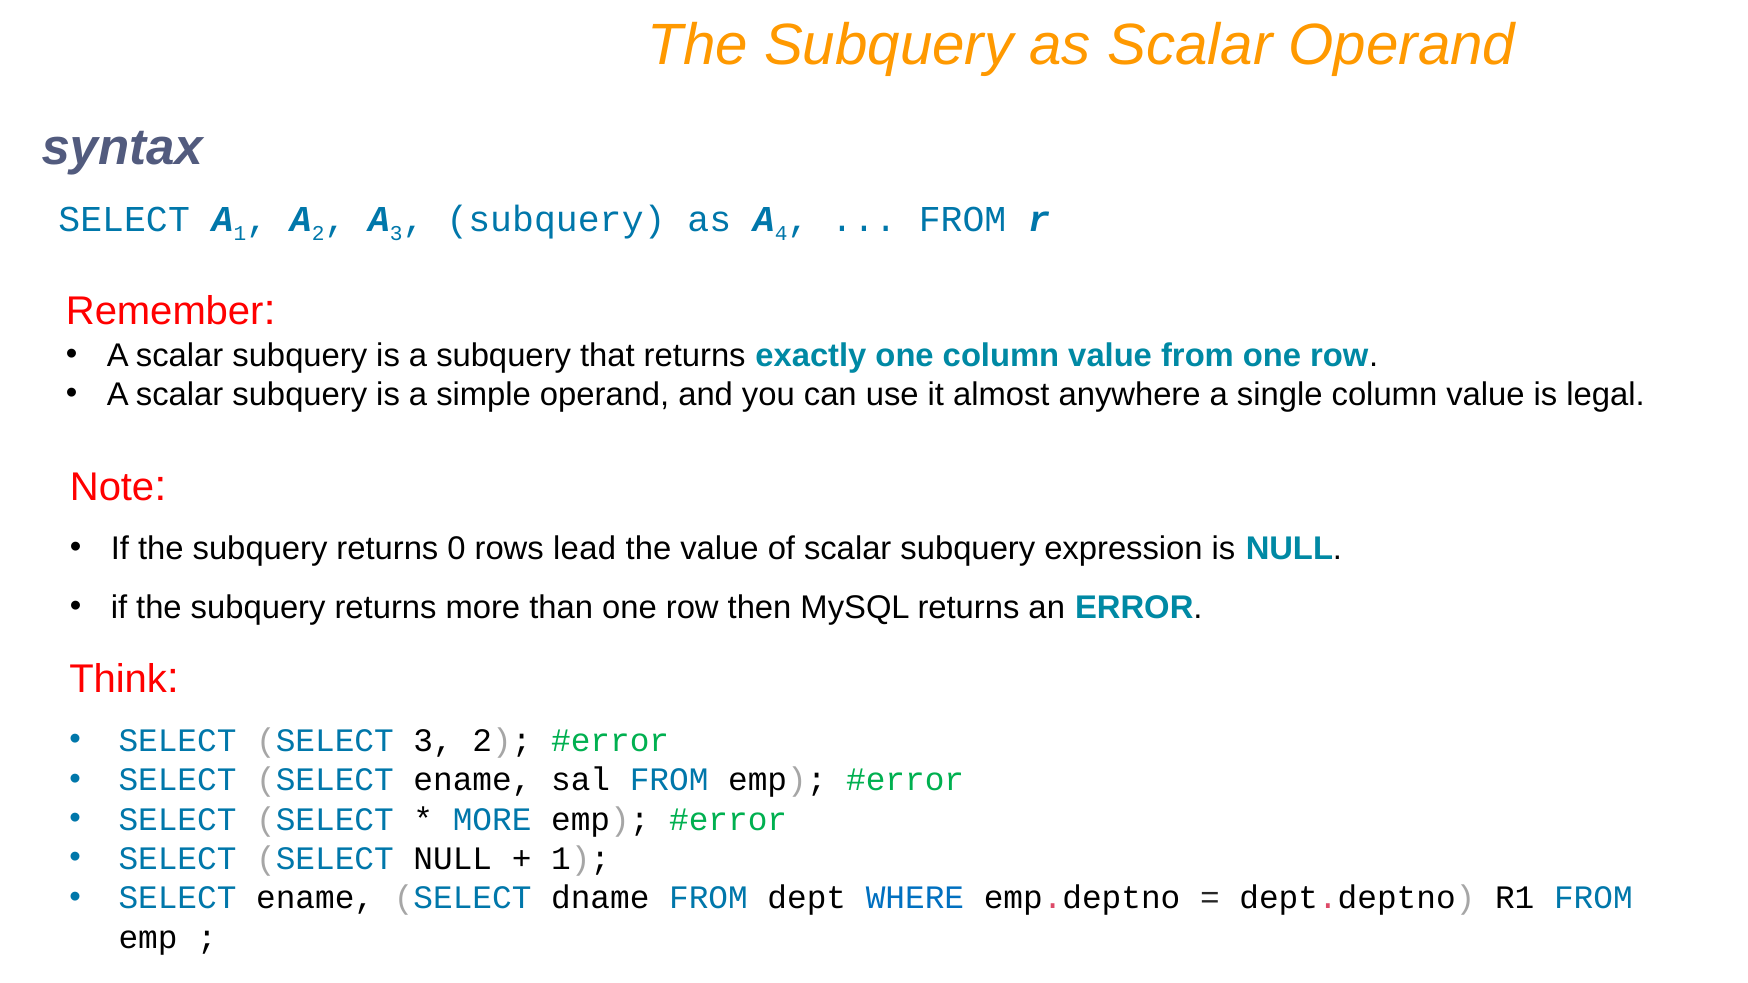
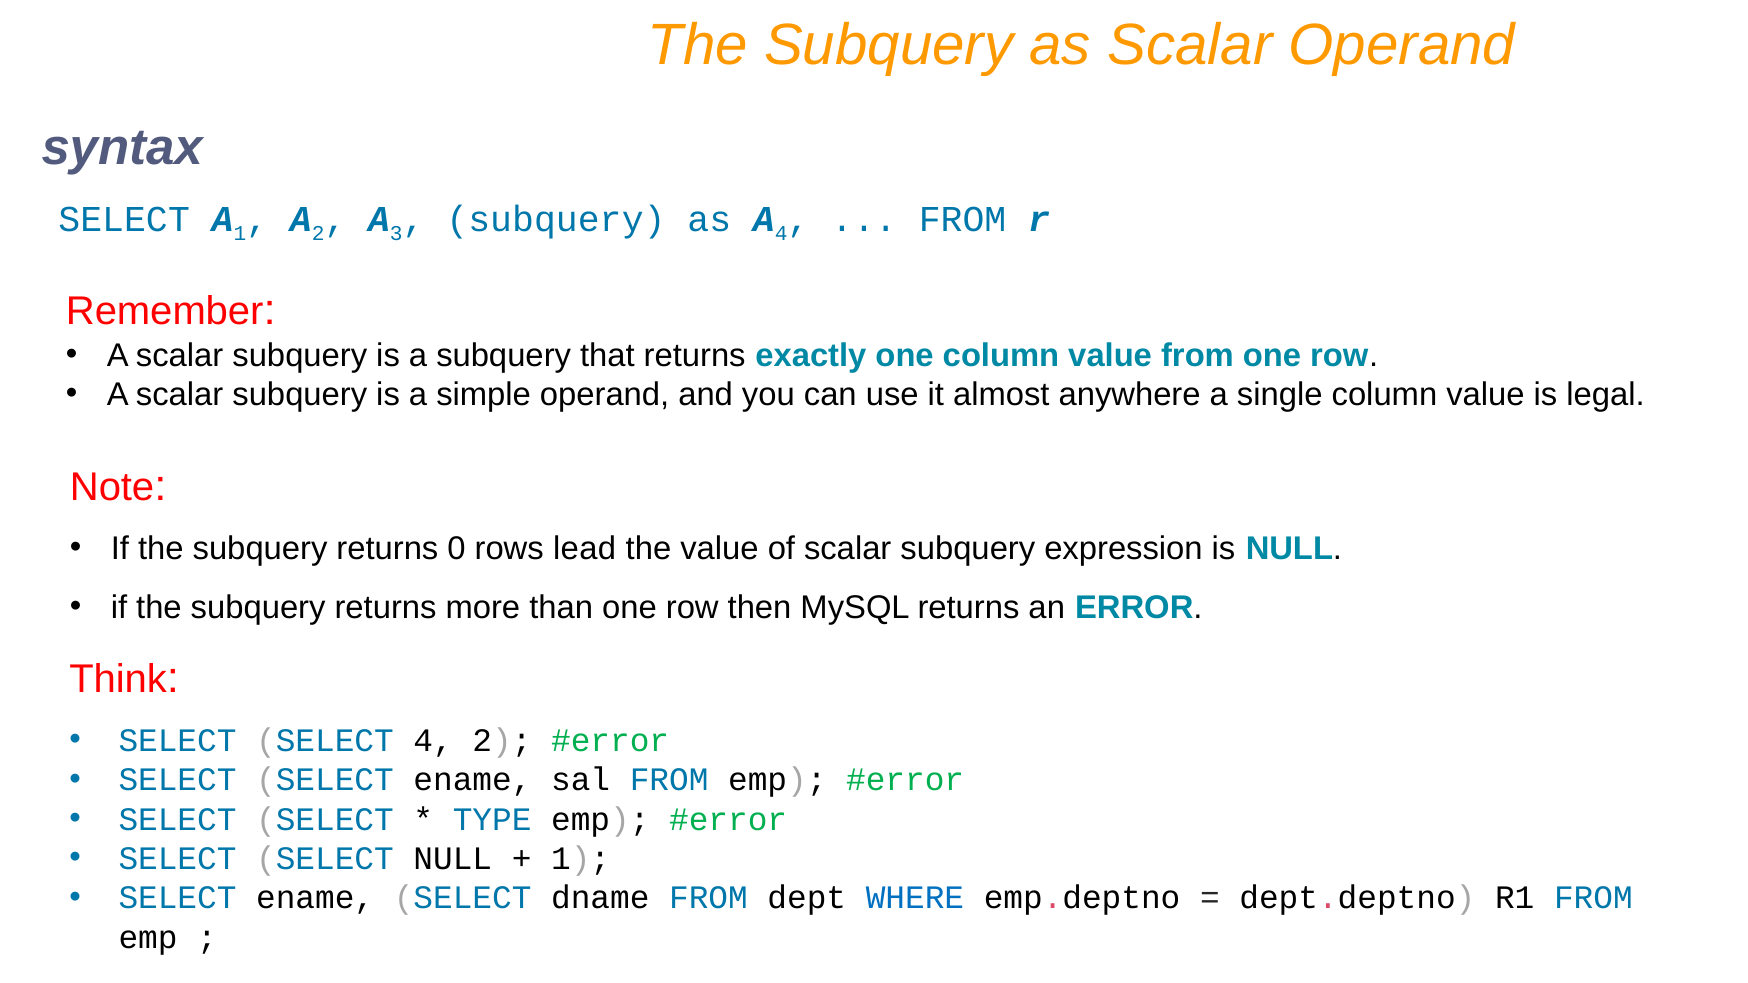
SELECT 3: 3 -> 4
MORE at (492, 820): MORE -> TYPE
